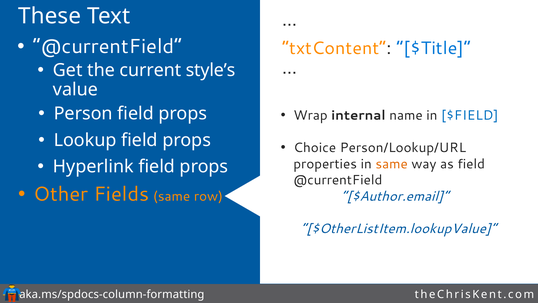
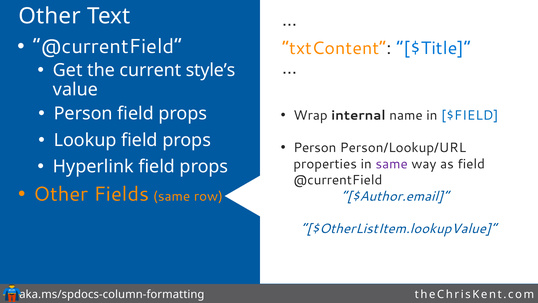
These at (50, 16): These -> Other
Choice at (315, 148): Choice -> Person
same at (392, 164) colour: orange -> purple
